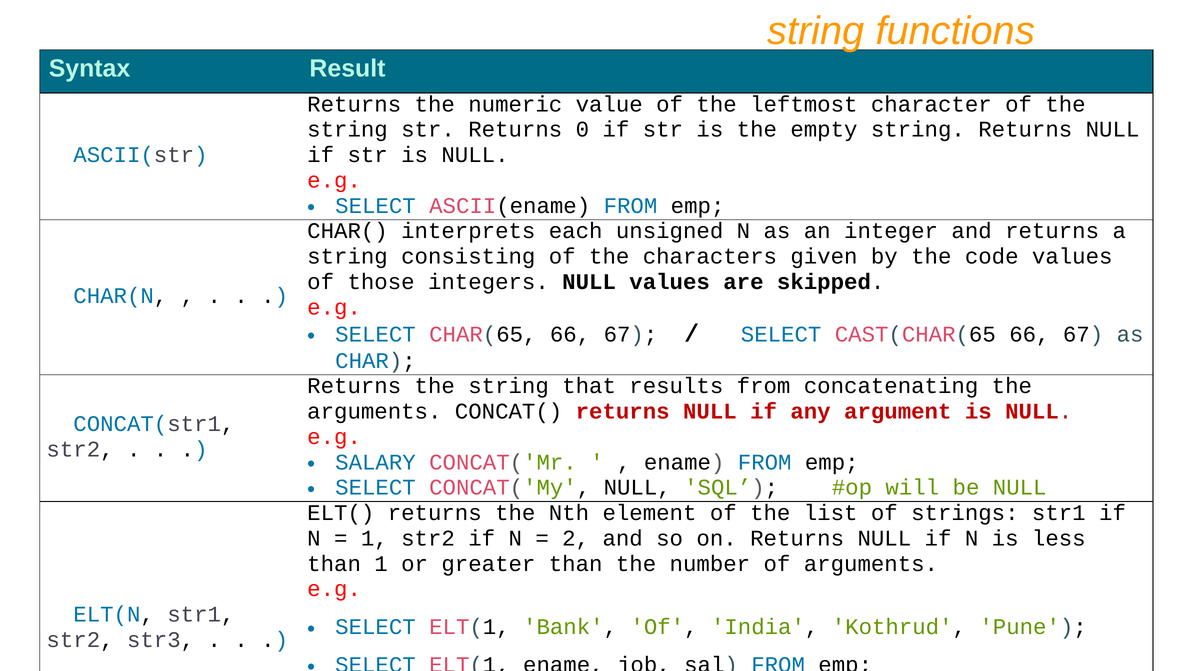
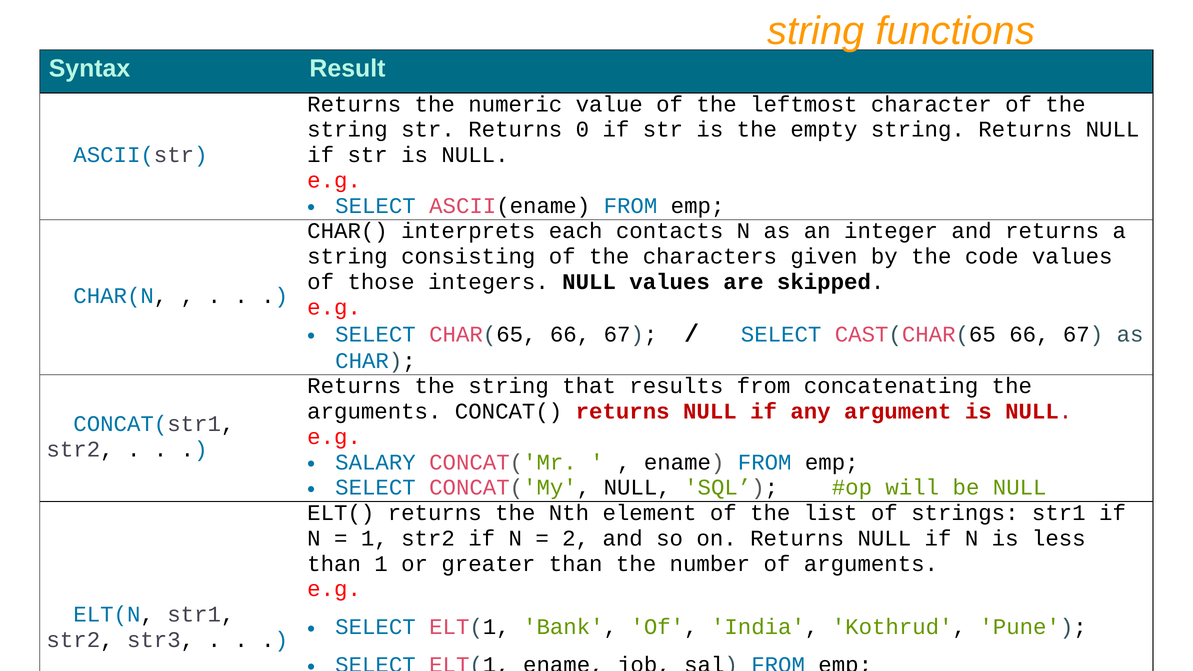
unsigned: unsigned -> contacts
